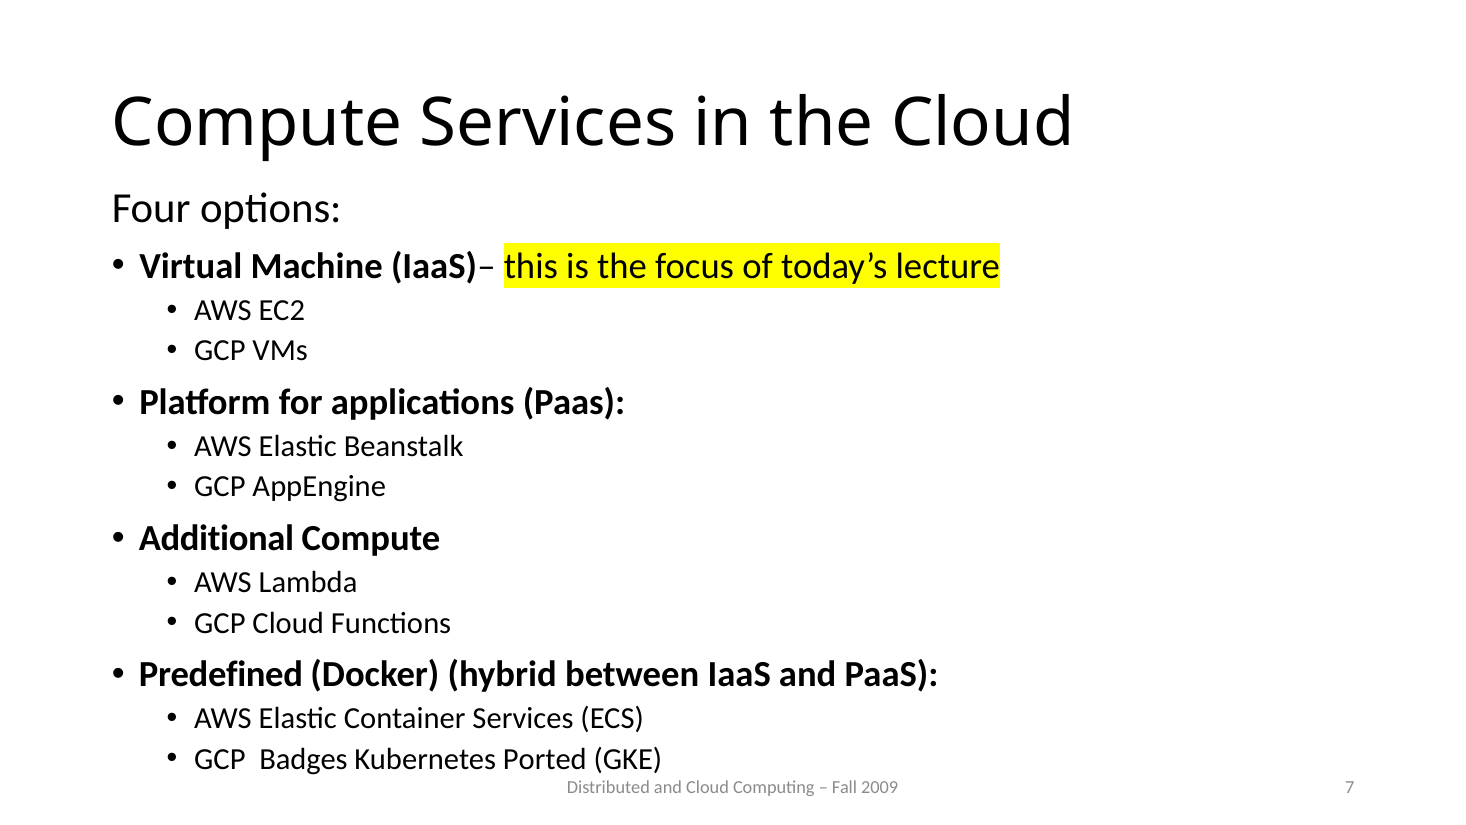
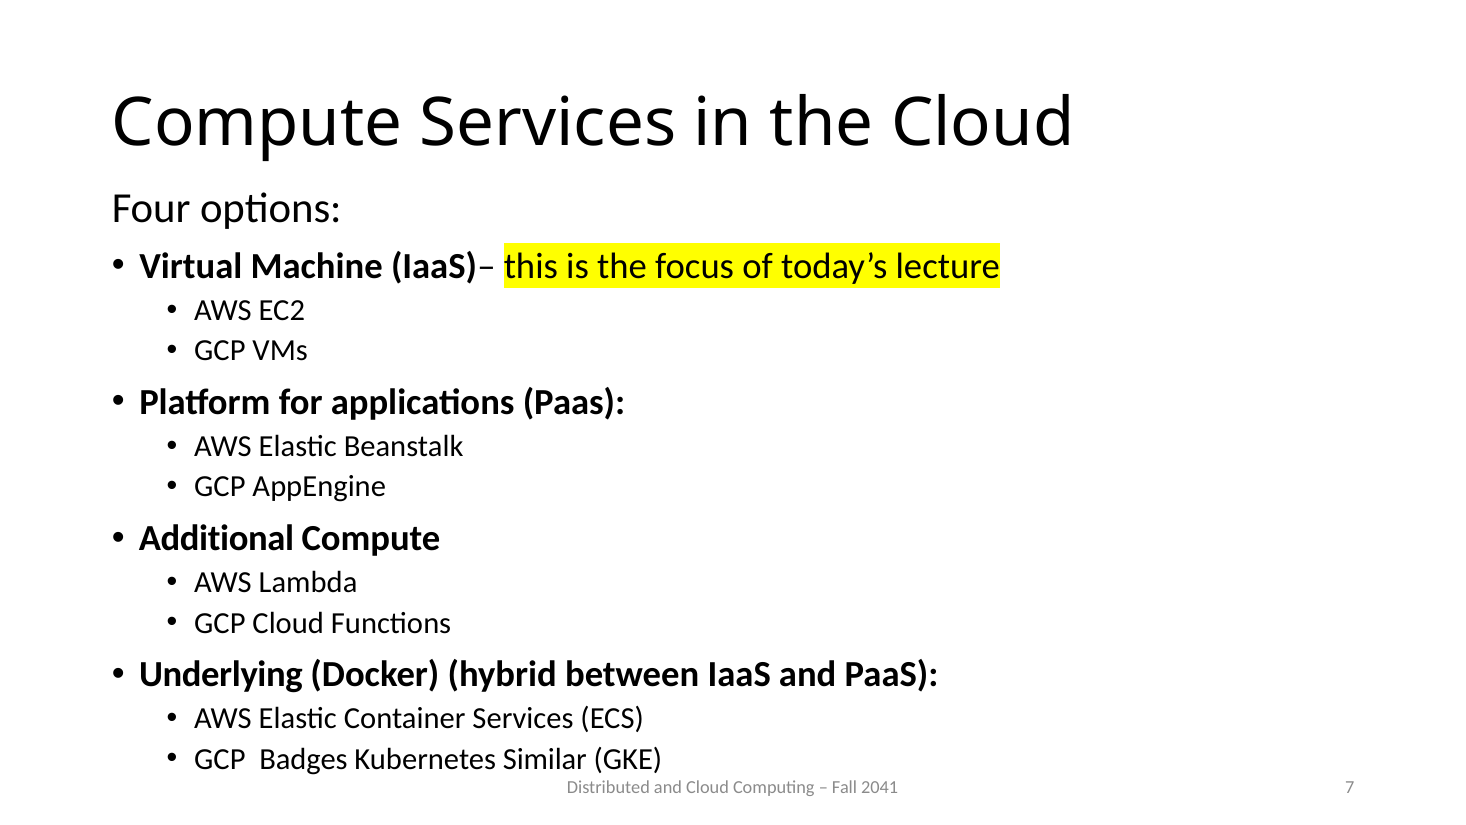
Predefined: Predefined -> Underlying
Ported: Ported -> Similar
2009: 2009 -> 2041
